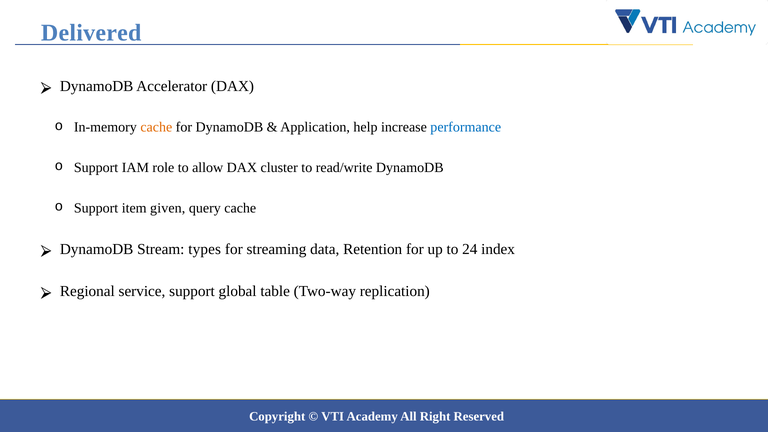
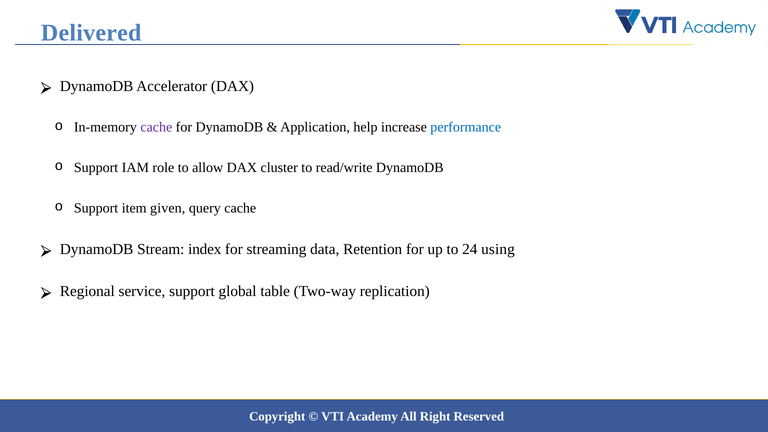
cache at (156, 127) colour: orange -> purple
types: types -> index
index: index -> using
